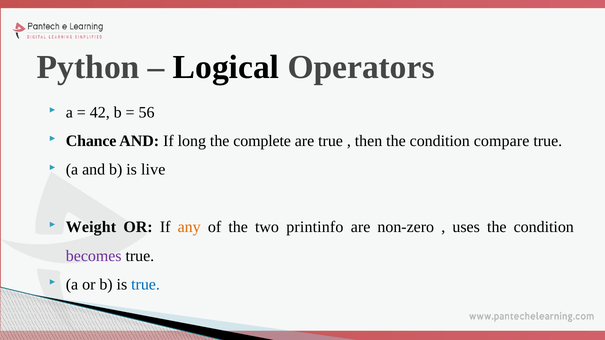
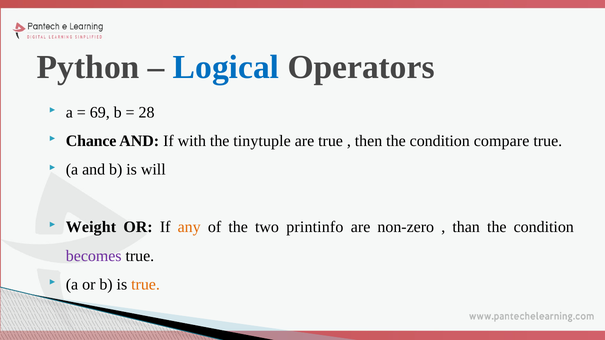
Logical colour: black -> blue
42: 42 -> 69
56: 56 -> 28
long: long -> with
complete: complete -> tinytuple
live: live -> will
uses: uses -> than
true at (146, 285) colour: blue -> orange
